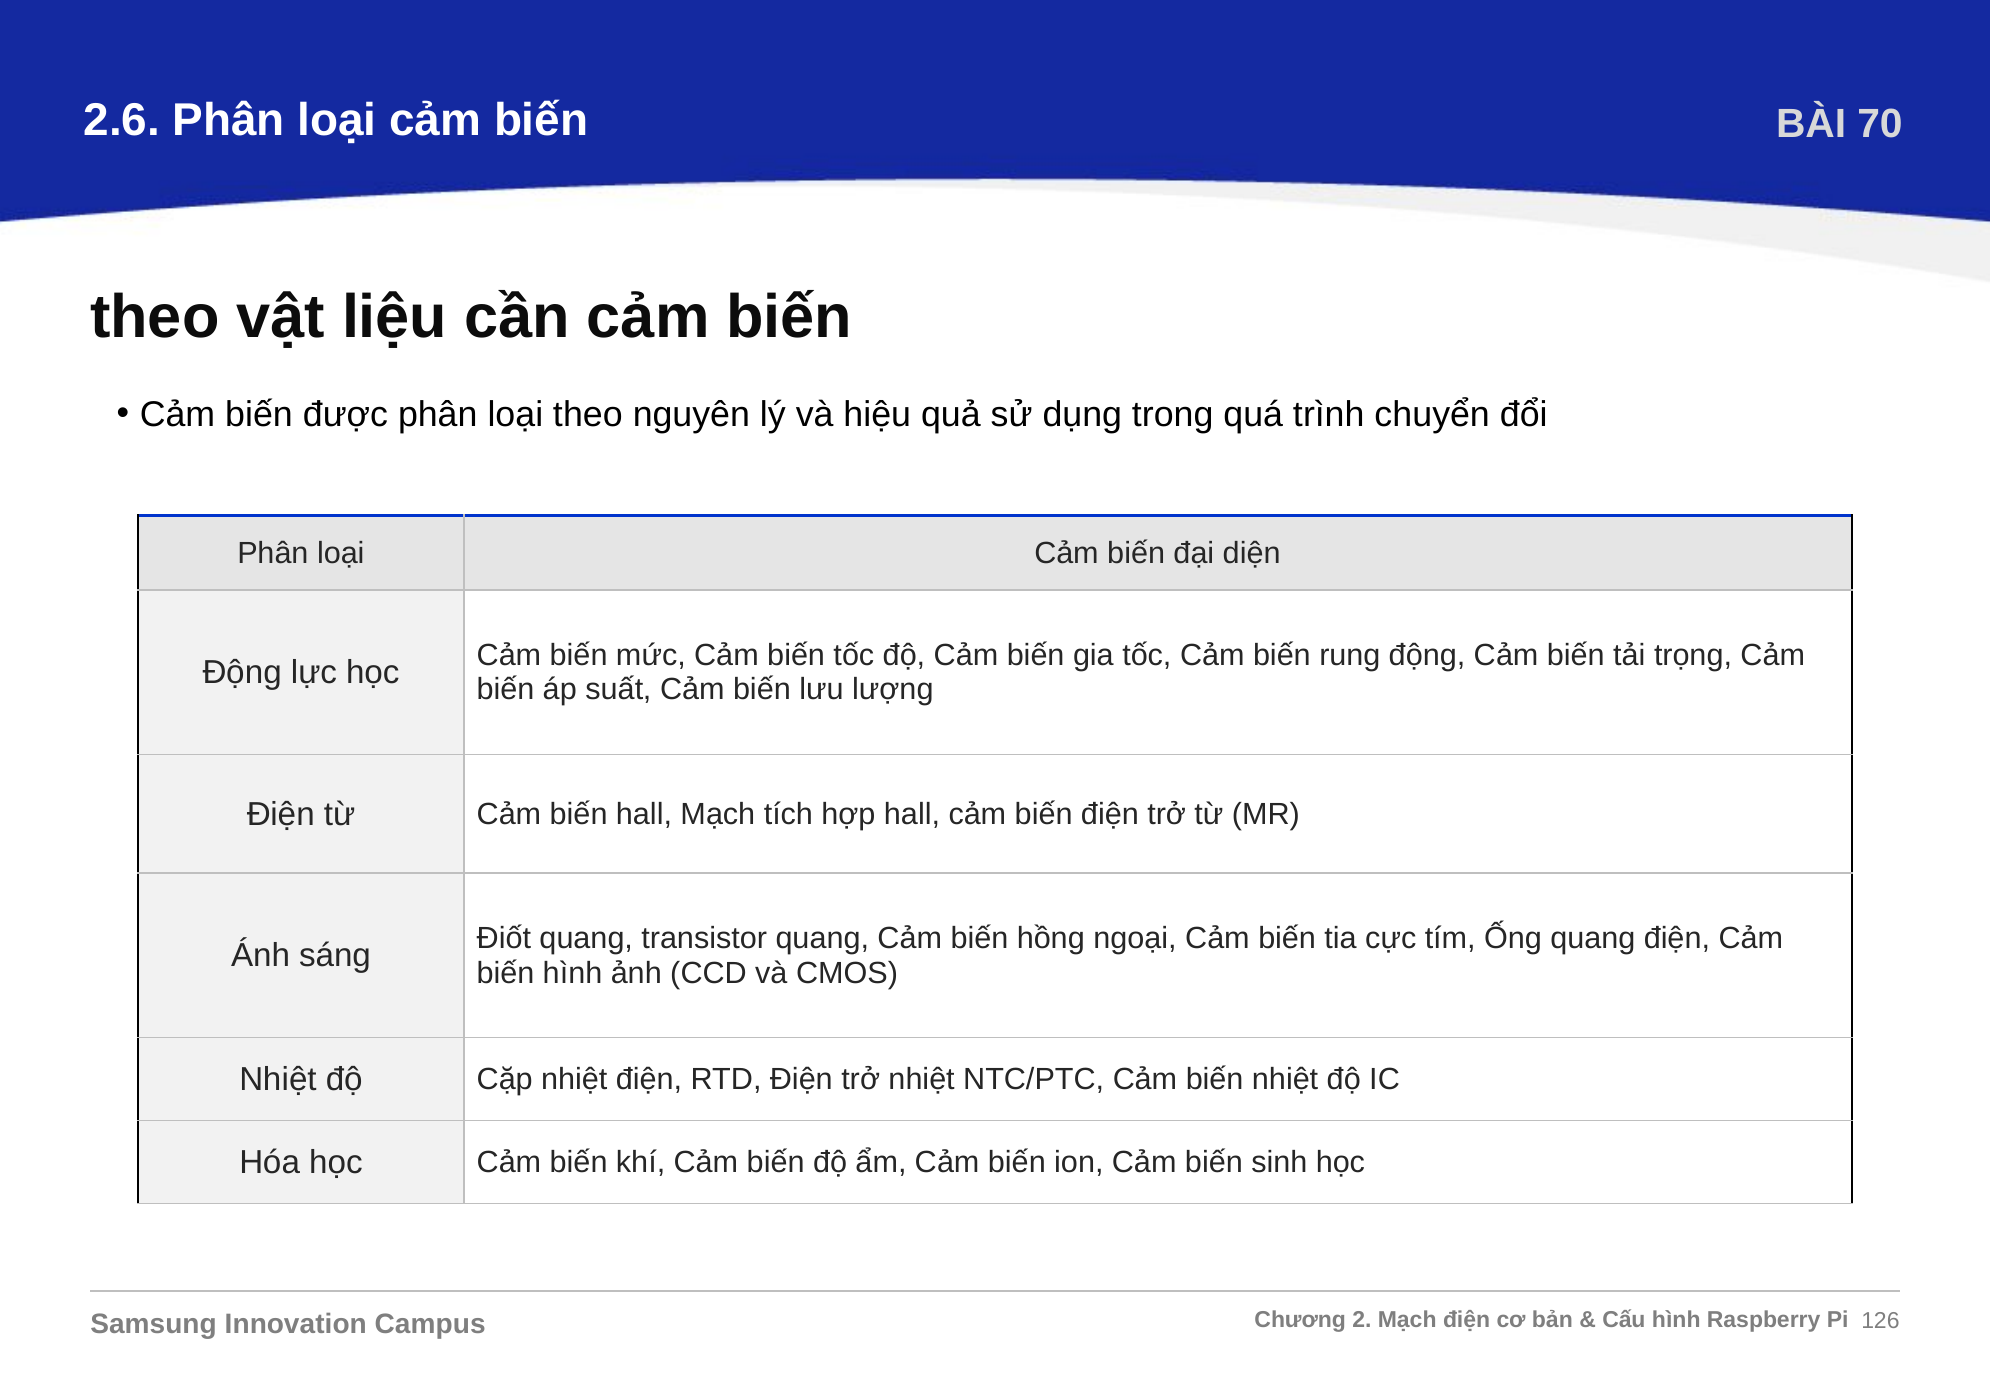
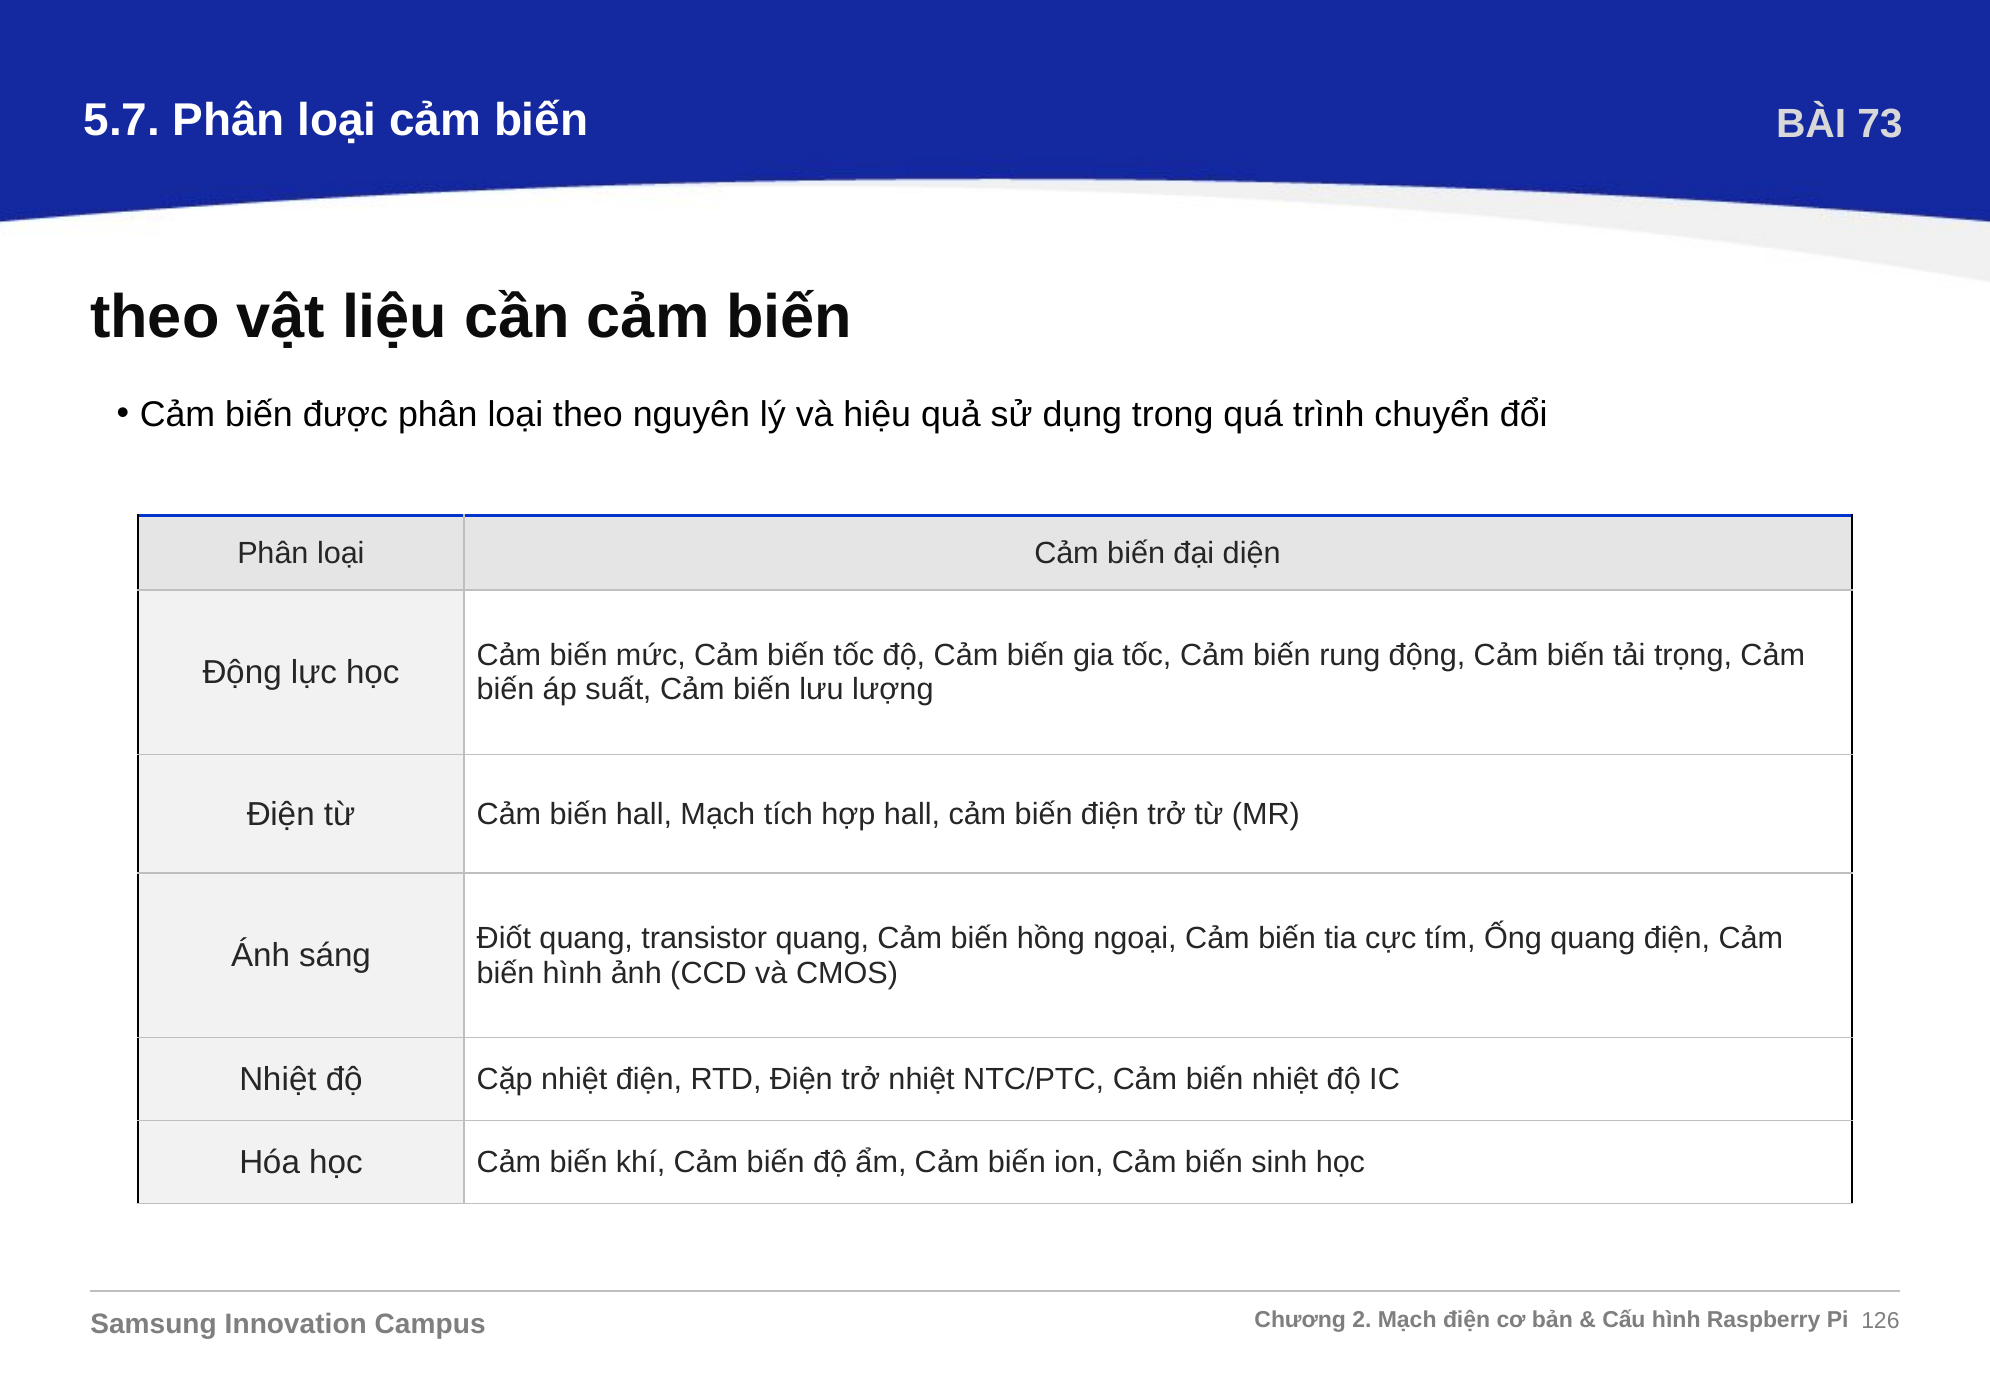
2.6: 2.6 -> 5.7
70: 70 -> 73
